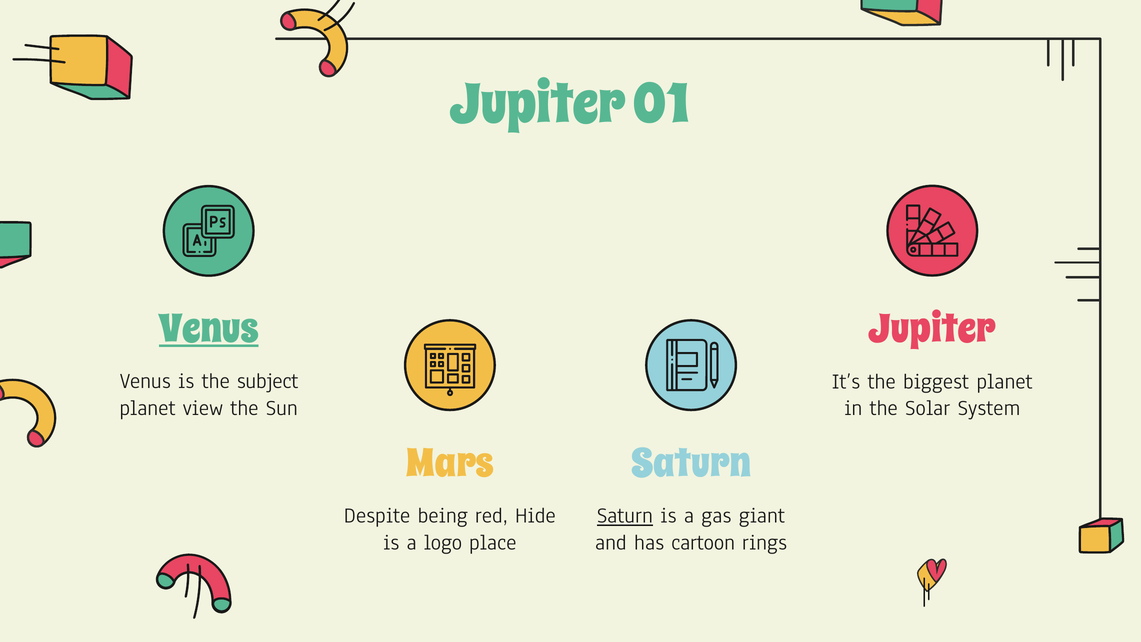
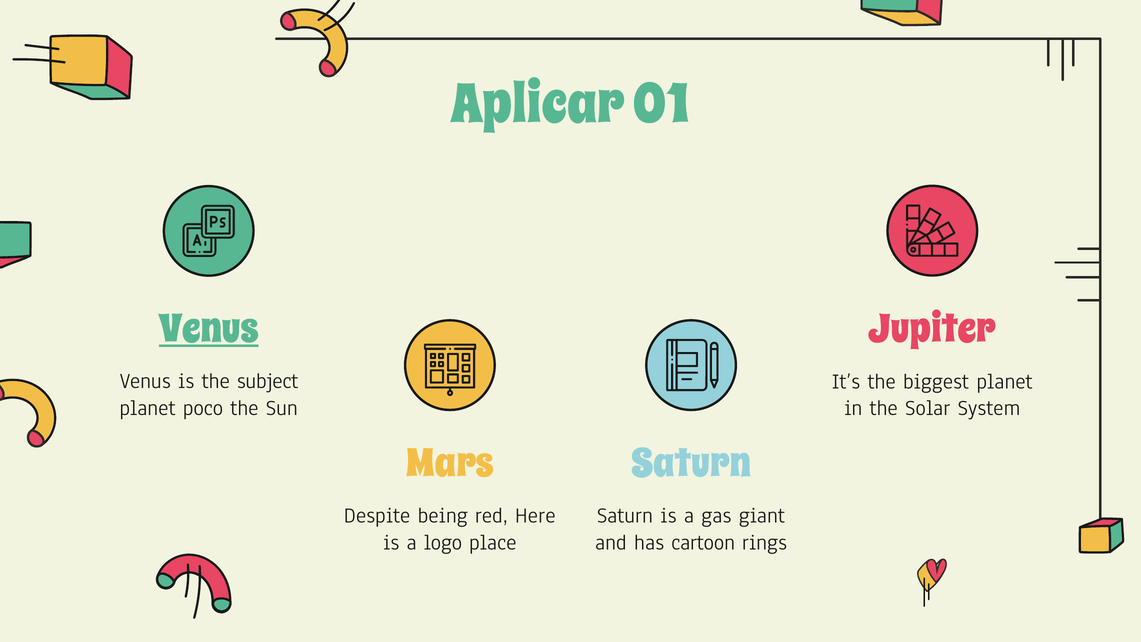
Jupiter at (538, 104): Jupiter -> Aplicar
view: view -> poco
Hide: Hide -> Here
Saturn at (625, 515) underline: present -> none
